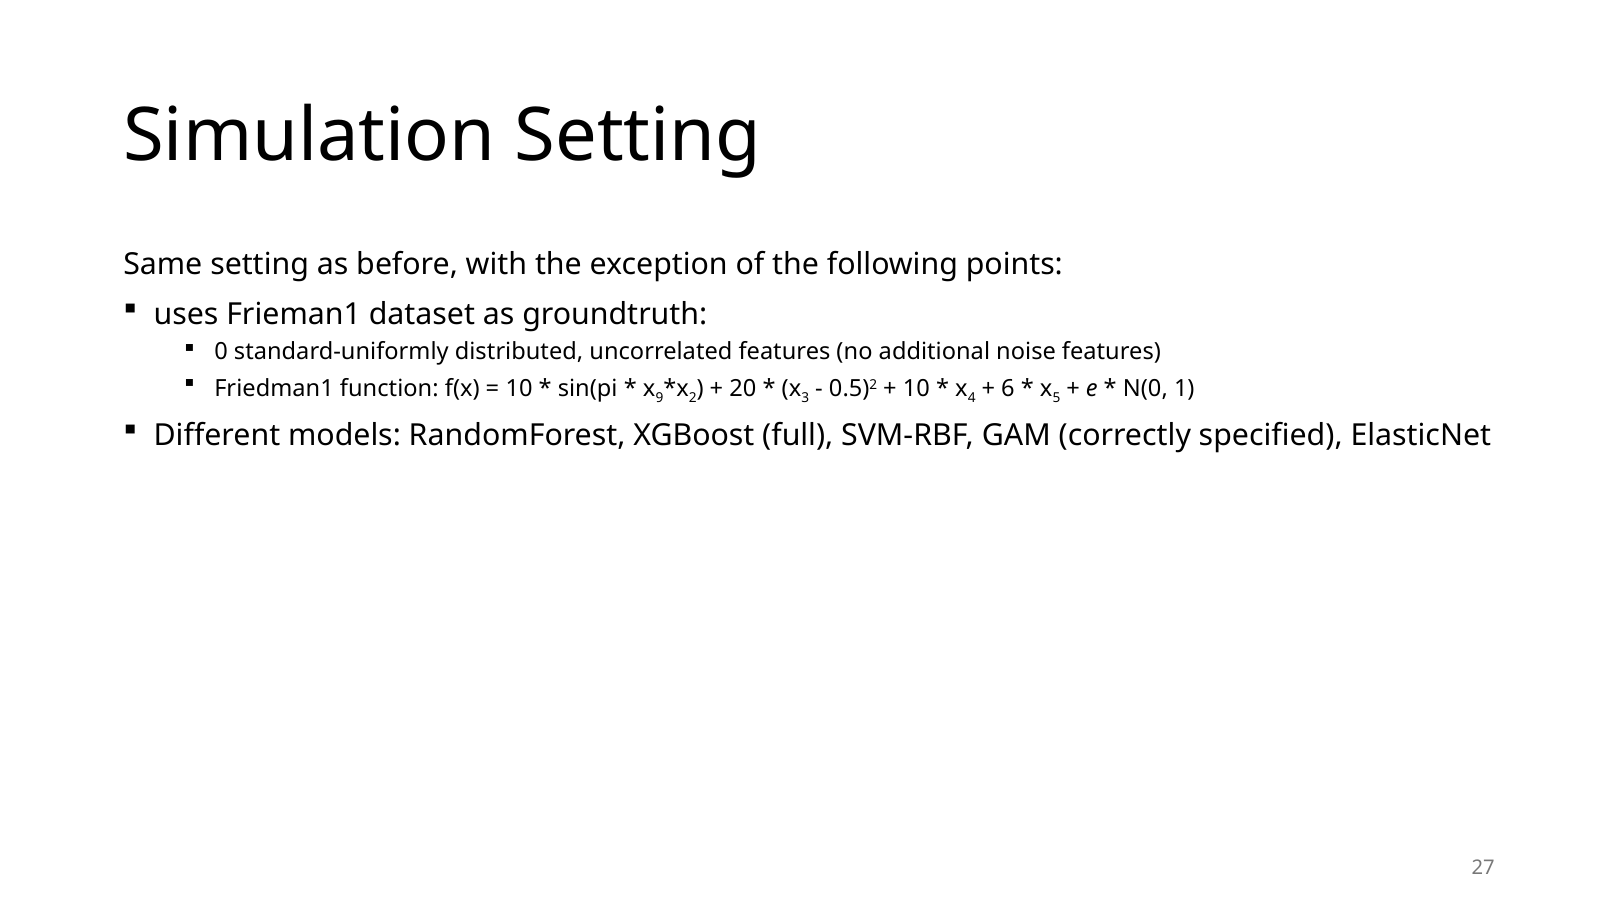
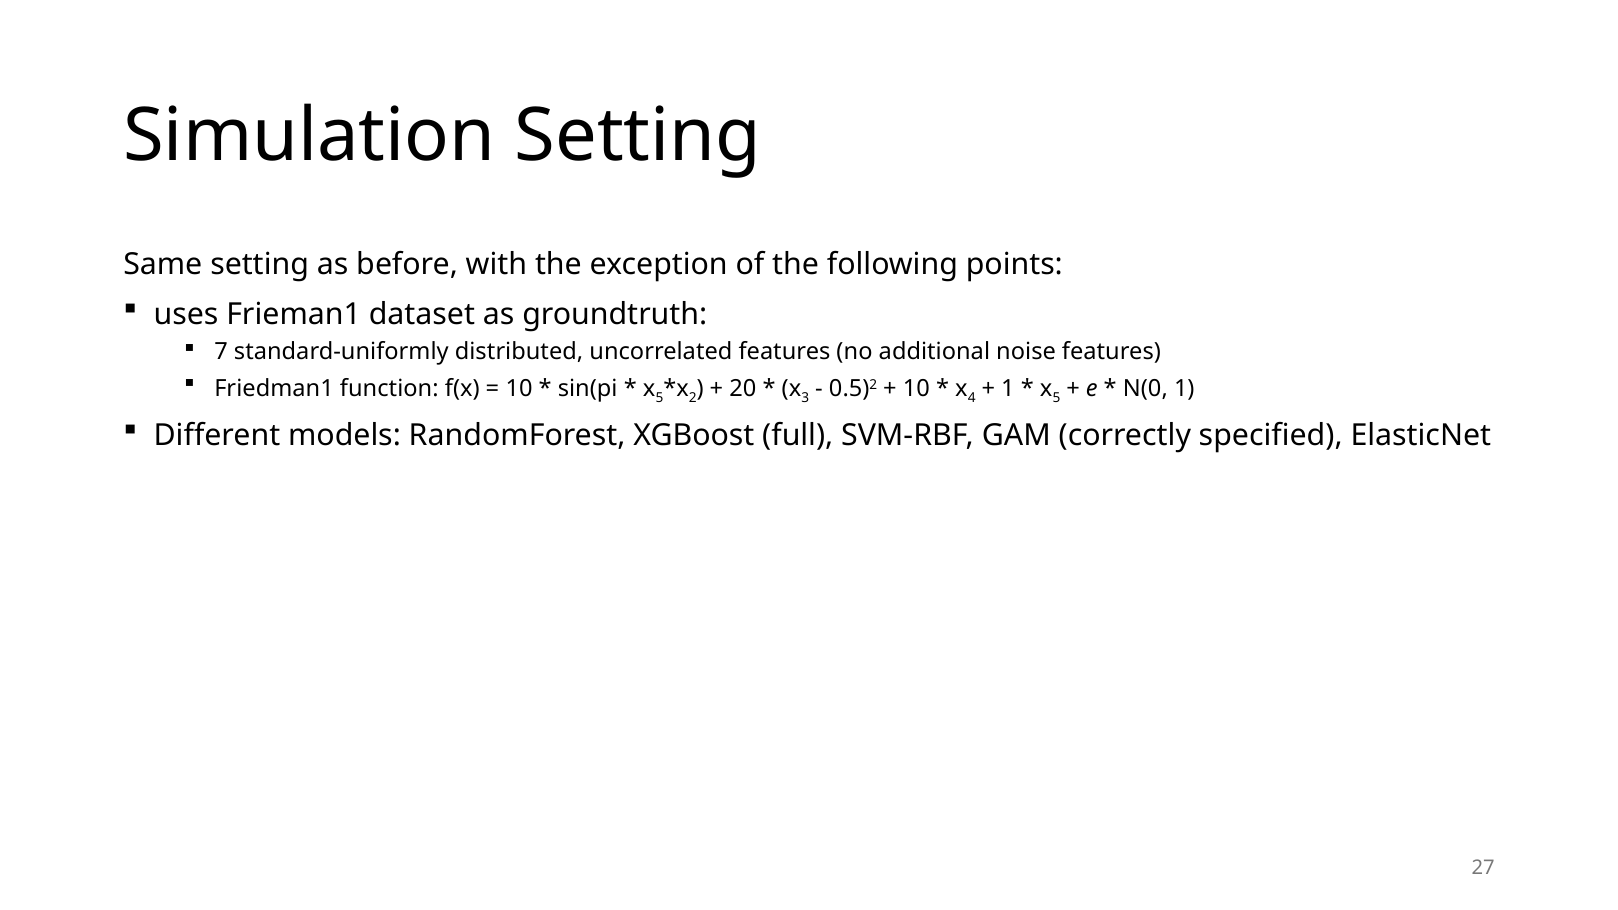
0: 0 -> 7
9 at (660, 398): 9 -> 5
6 at (1008, 389): 6 -> 1
